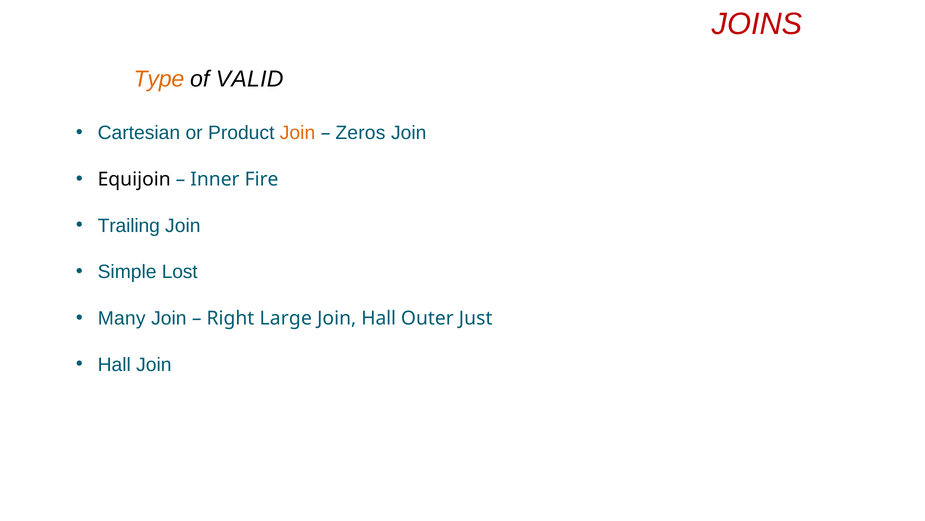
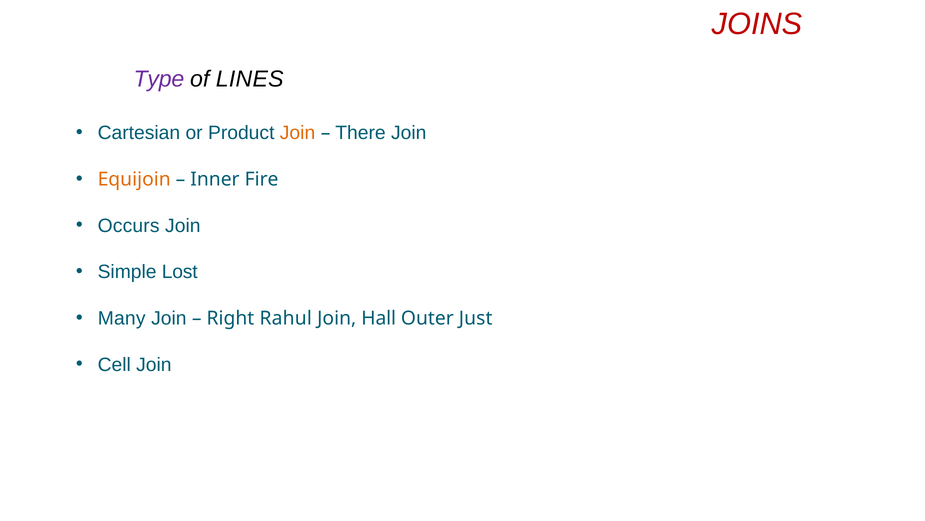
Type colour: orange -> purple
VALID: VALID -> LINES
Zeros: Zeros -> There
Equijoin colour: black -> orange
Trailing: Trailing -> Occurs
Large: Large -> Rahul
Hall at (114, 364): Hall -> Cell
